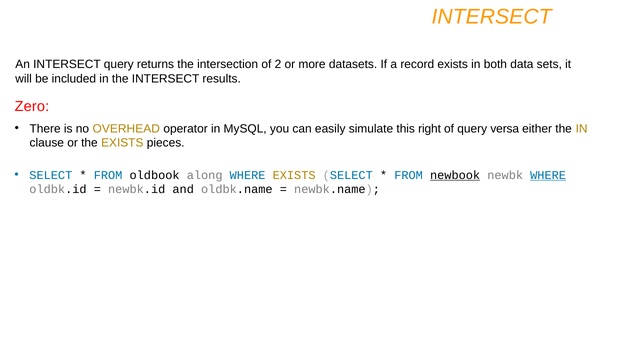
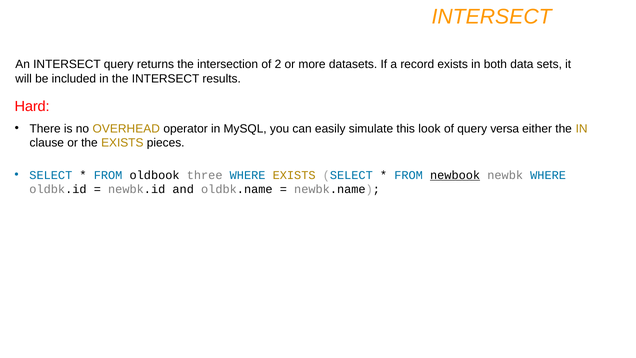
Zero: Zero -> Hard
right: right -> look
along: along -> three
WHERE at (548, 175) underline: present -> none
